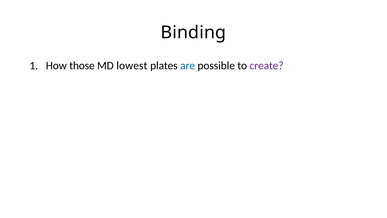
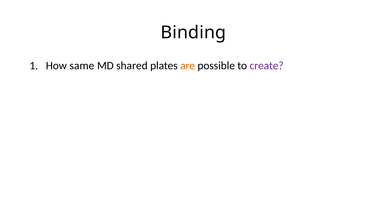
those: those -> same
lowest: lowest -> shared
are colour: blue -> orange
